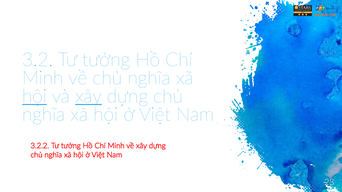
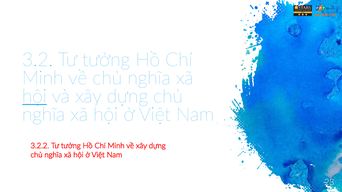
xây at (89, 97) underline: present -> none
